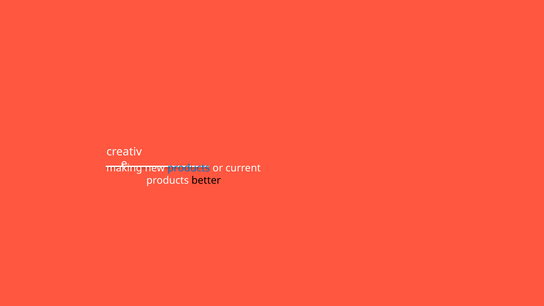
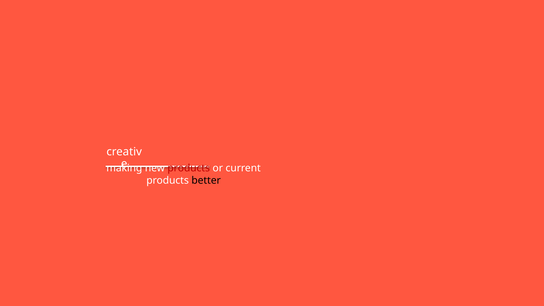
products at (189, 168) colour: blue -> red
